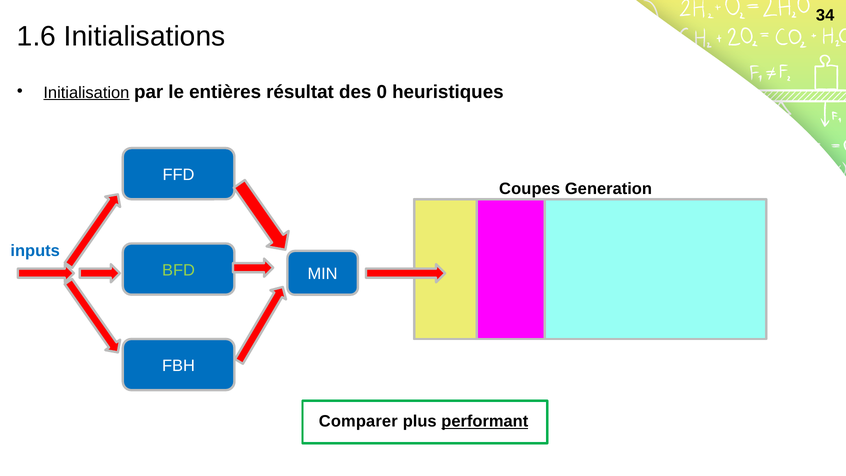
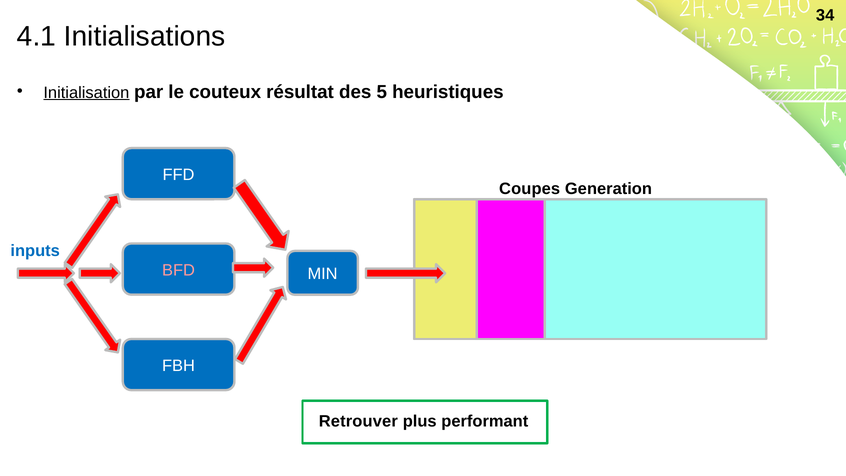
1.6: 1.6 -> 4.1
entières: entières -> couteux
0: 0 -> 5
BFD colour: light green -> pink
Comparer: Comparer -> Retrouver
performant underline: present -> none
